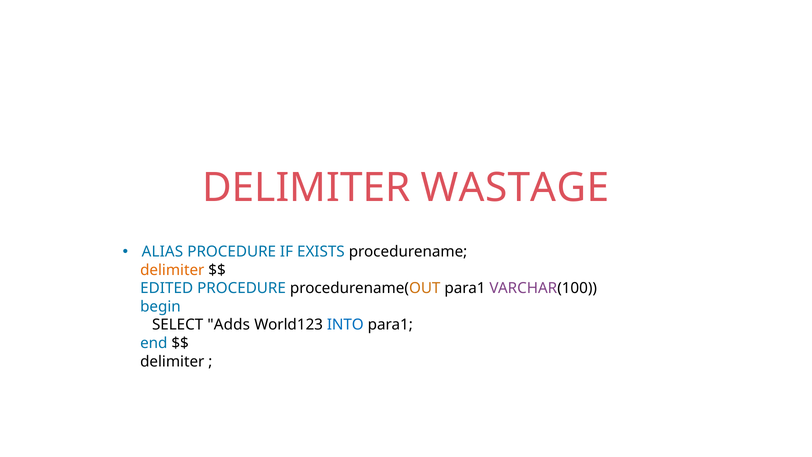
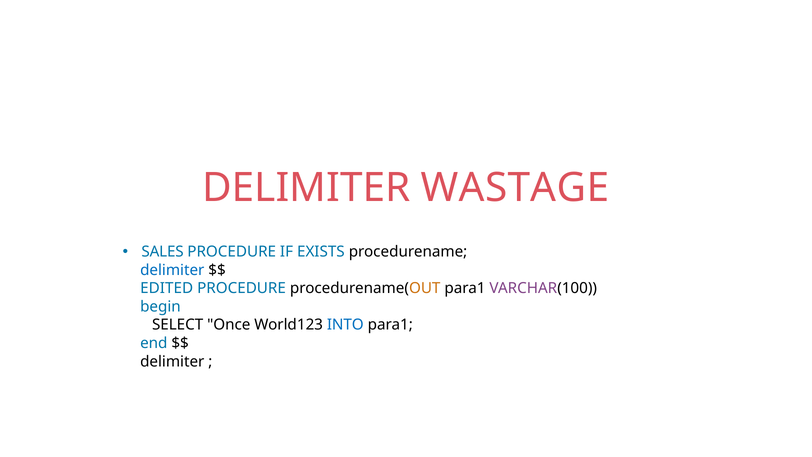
ALIAS: ALIAS -> SALES
delimiter at (172, 270) colour: orange -> blue
Adds: Adds -> Once
